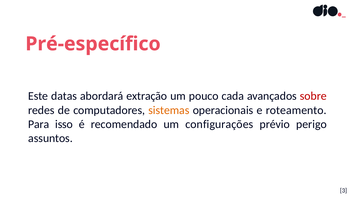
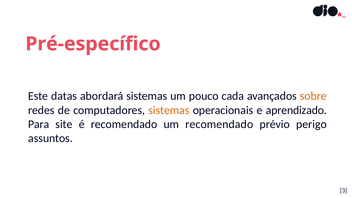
abordará extração: extração -> sistemas
sobre colour: red -> orange
roteamento: roteamento -> aprendizado
isso: isso -> site
um configurações: configurações -> recomendado
